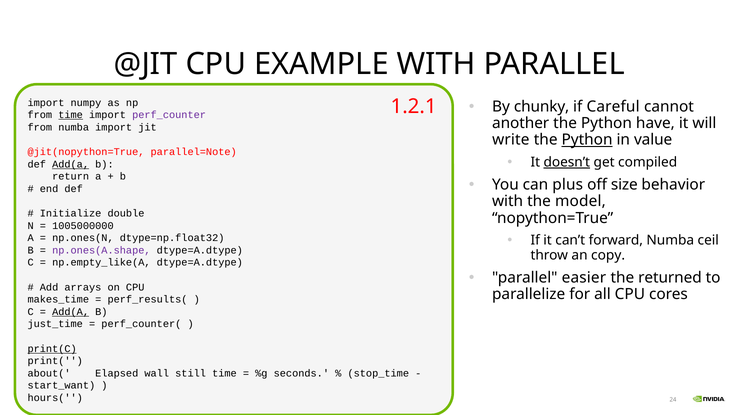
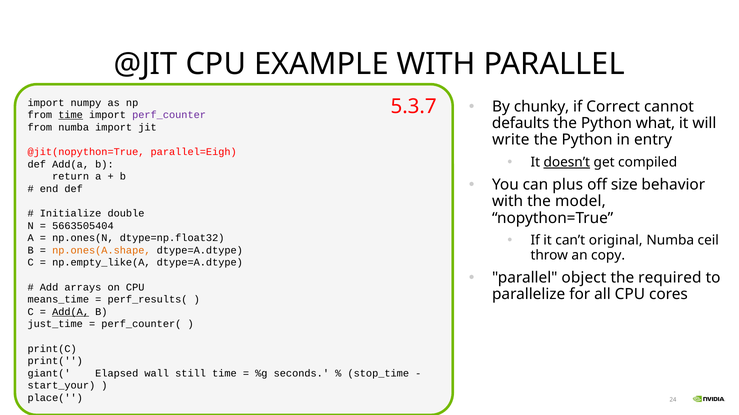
Careful: Careful -> Correct
1.2.1: 1.2.1 -> 5.3.7
another: another -> defaults
have: have -> what
Python at (587, 140) underline: present -> none
value: value -> entry
parallel=Note: parallel=Note -> parallel=Eigh
Add(a at (71, 164) underline: present -> none
1005000000: 1005000000 -> 5663505404
forward: forward -> original
np.ones(A.shape colour: purple -> orange
easier: easier -> object
returned: returned -> required
makes_time: makes_time -> means_time
print(C underline: present -> none
about(: about( -> giant(
start_want: start_want -> start_your
hours(: hours( -> place(
